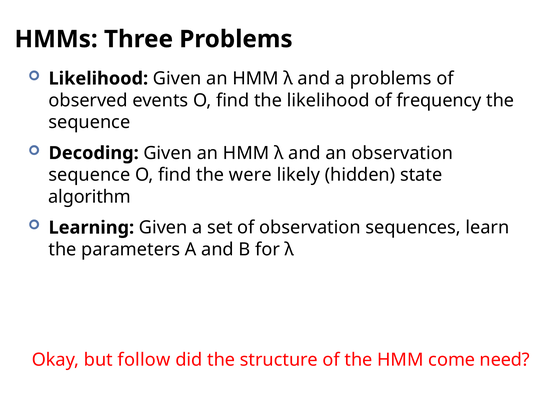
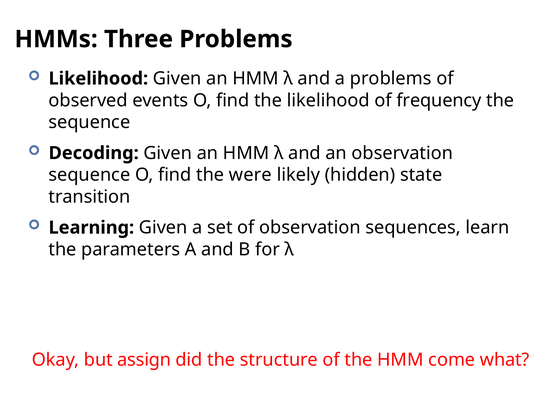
algorithm: algorithm -> transition
follow: follow -> assign
need: need -> what
